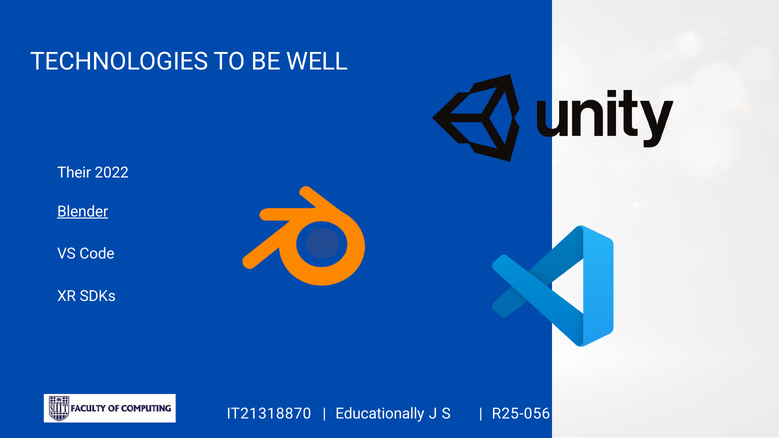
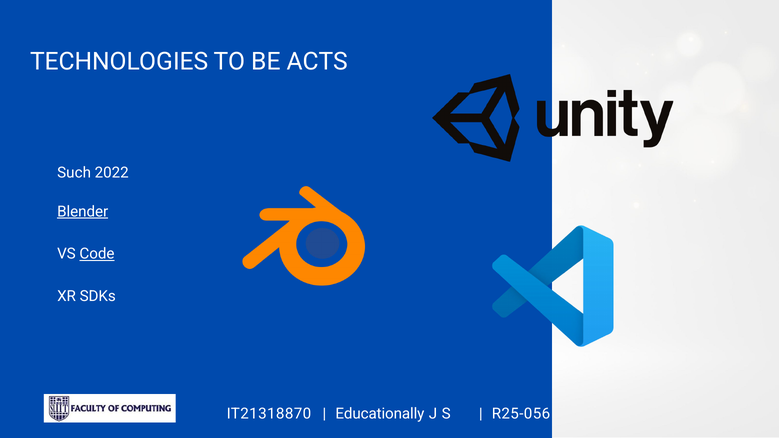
WELL: WELL -> ACTS
Their: Their -> Such
Code underline: none -> present
